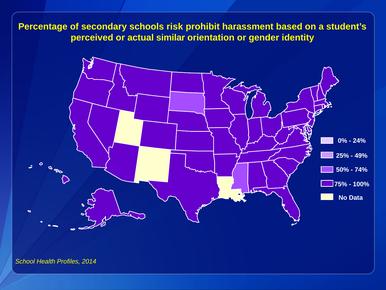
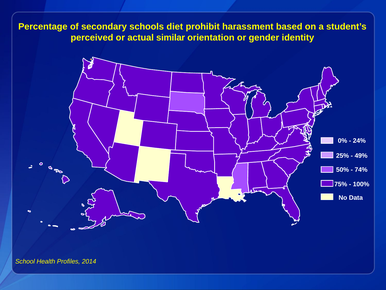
risk: risk -> diet
